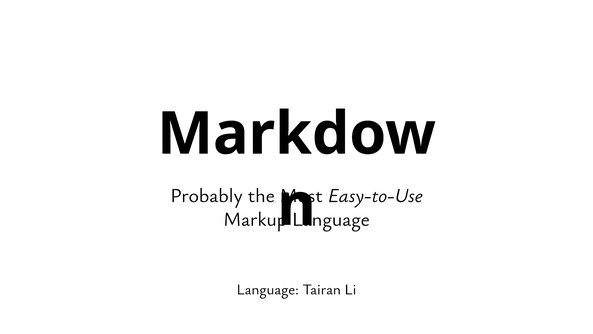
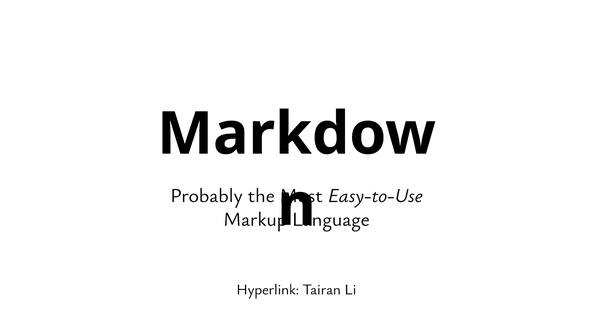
Language at (268, 289): Language -> Hyperlink
